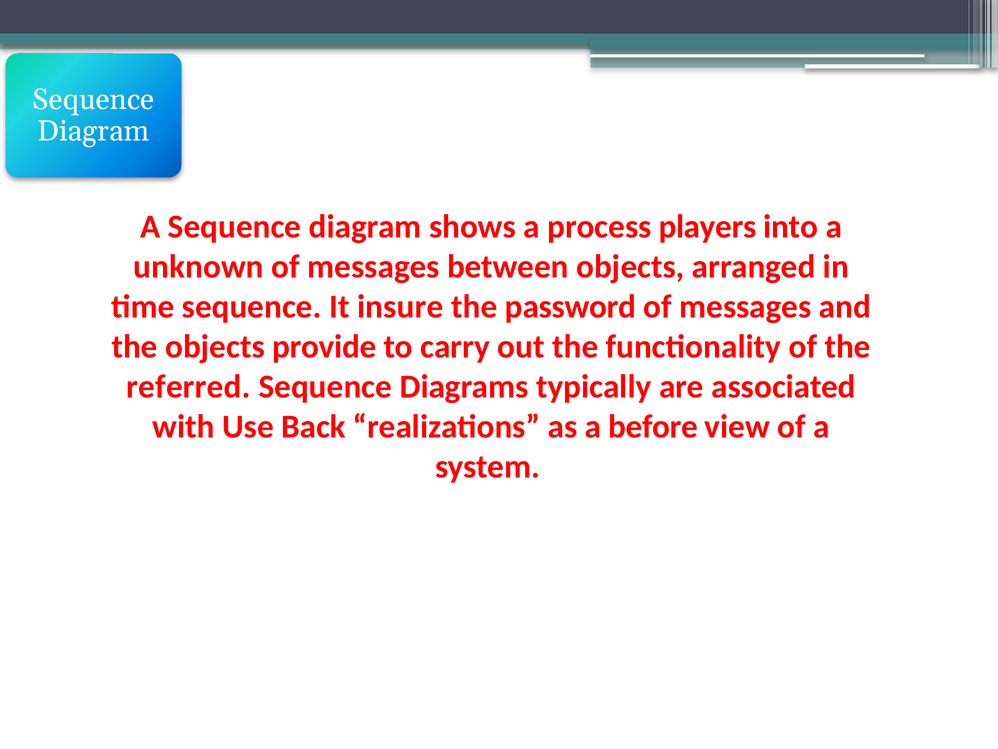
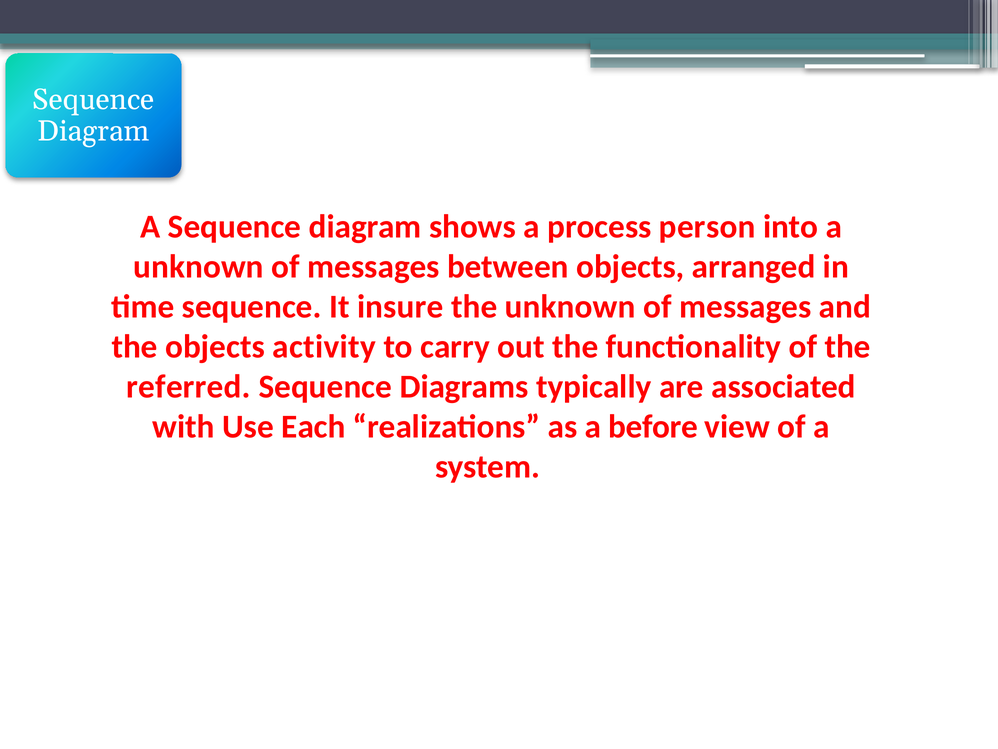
players: players -> person
the password: password -> unknown
provide: provide -> activity
Back: Back -> Each
